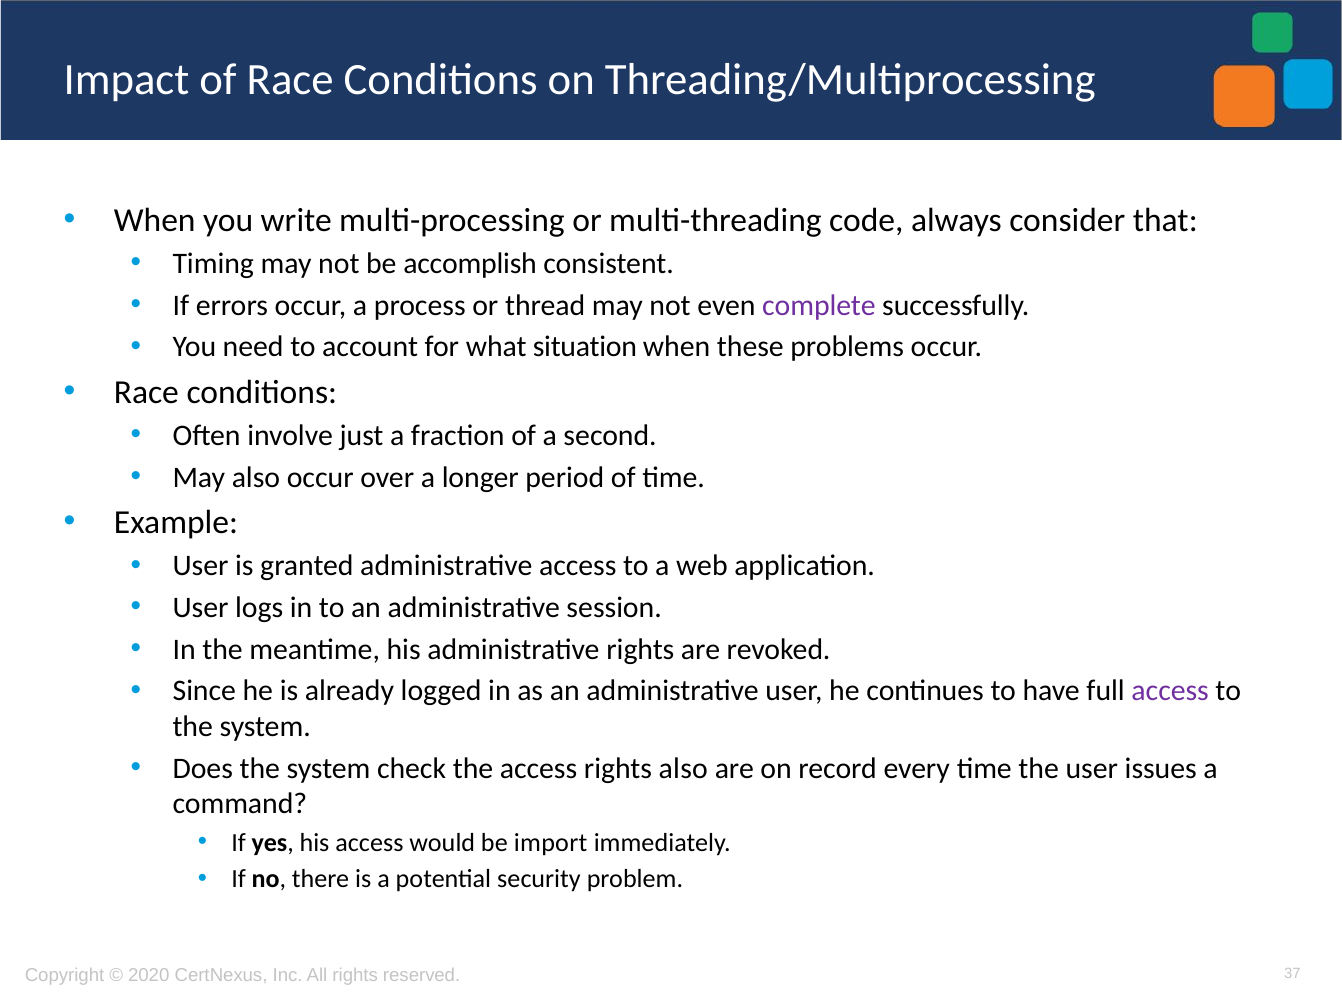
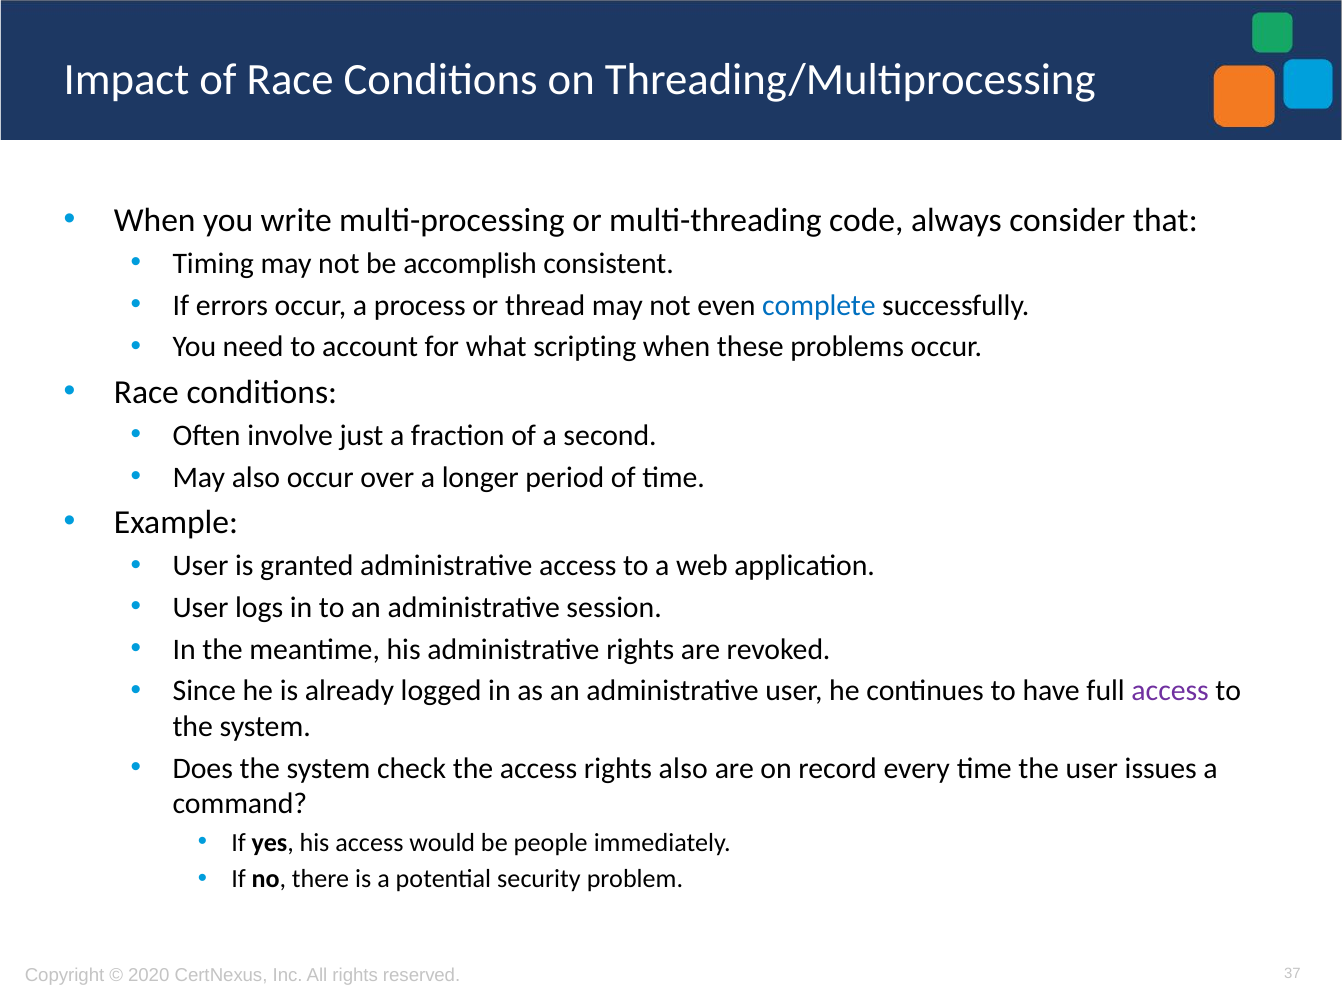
complete colour: purple -> blue
situation: situation -> scripting
import: import -> people
